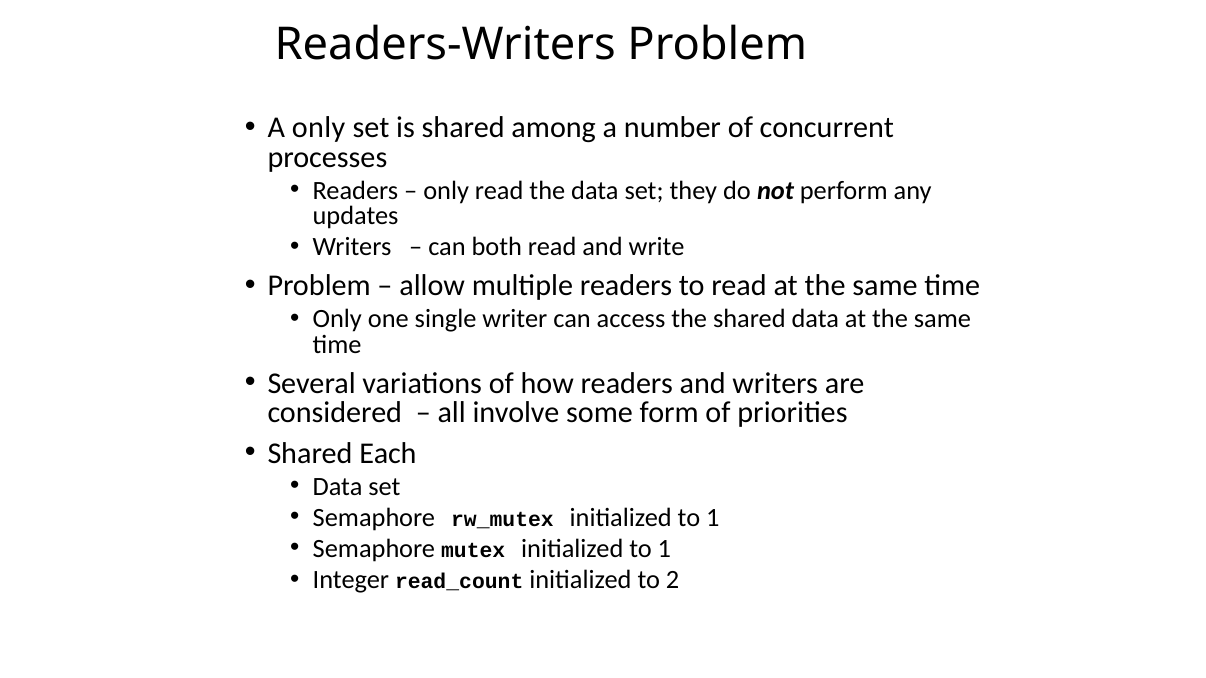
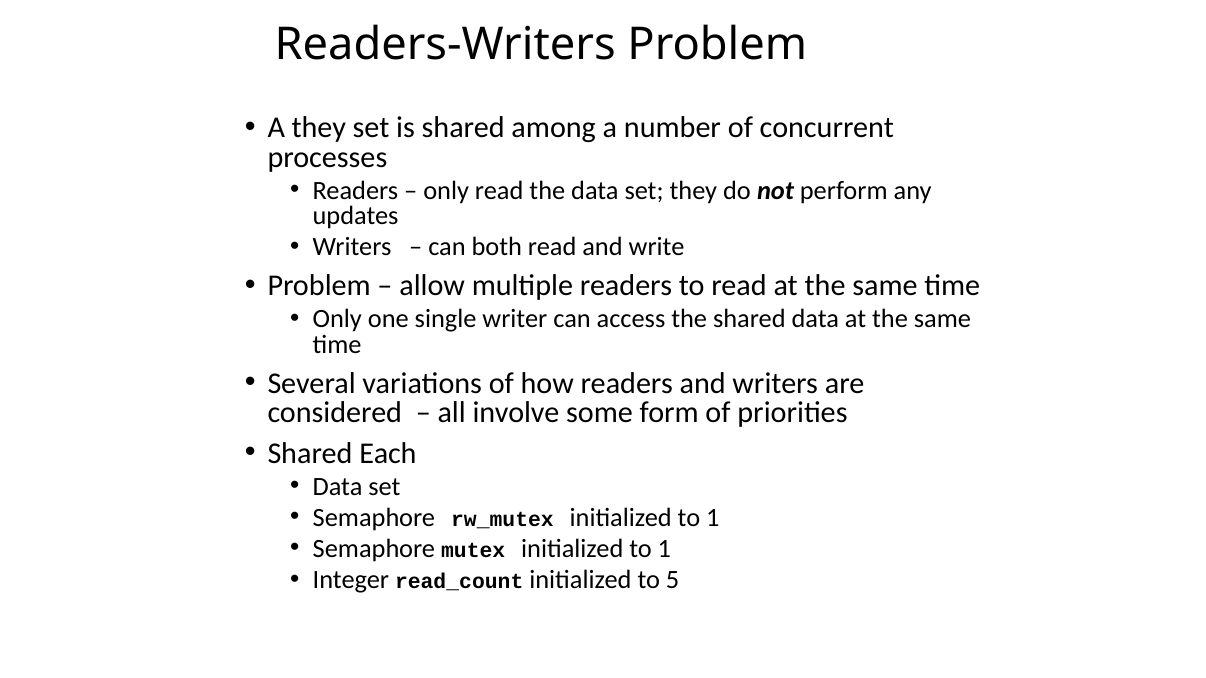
A only: only -> they
2: 2 -> 5
